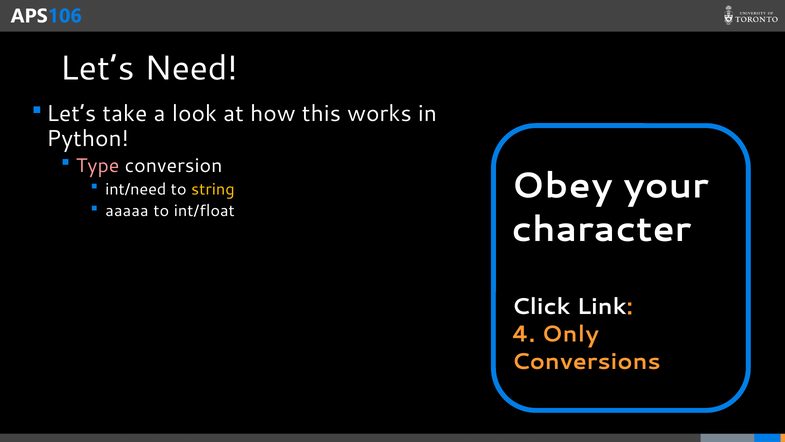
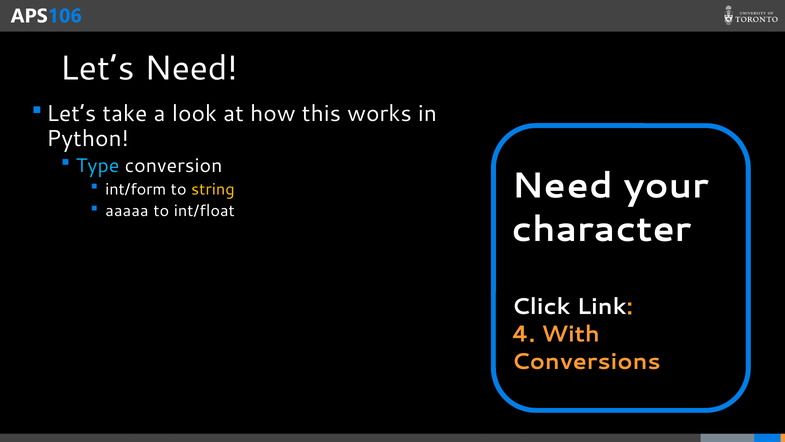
Type colour: pink -> light blue
Obey at (562, 186): Obey -> Need
int/need: int/need -> int/form
Only: Only -> With
